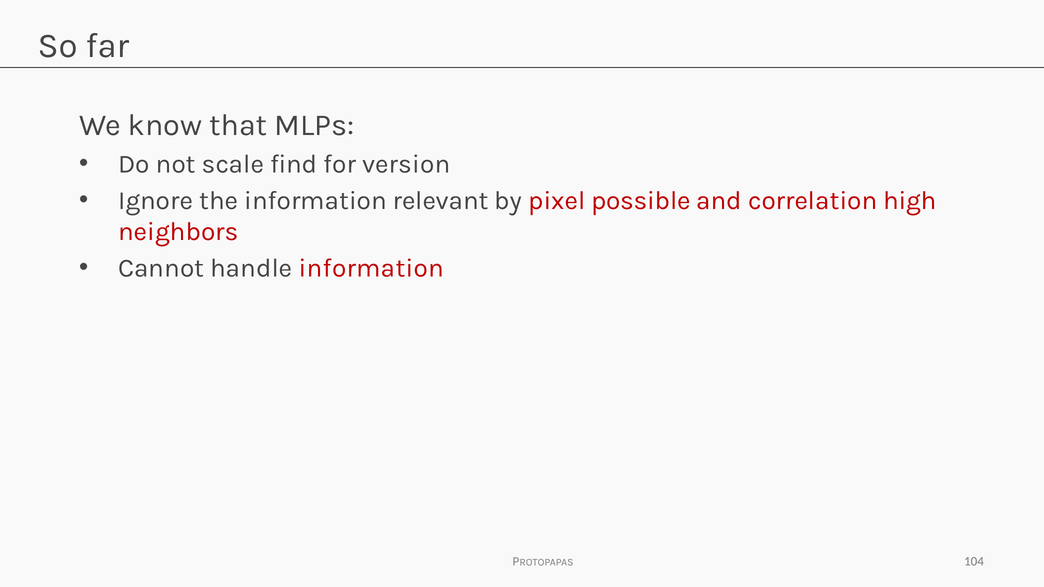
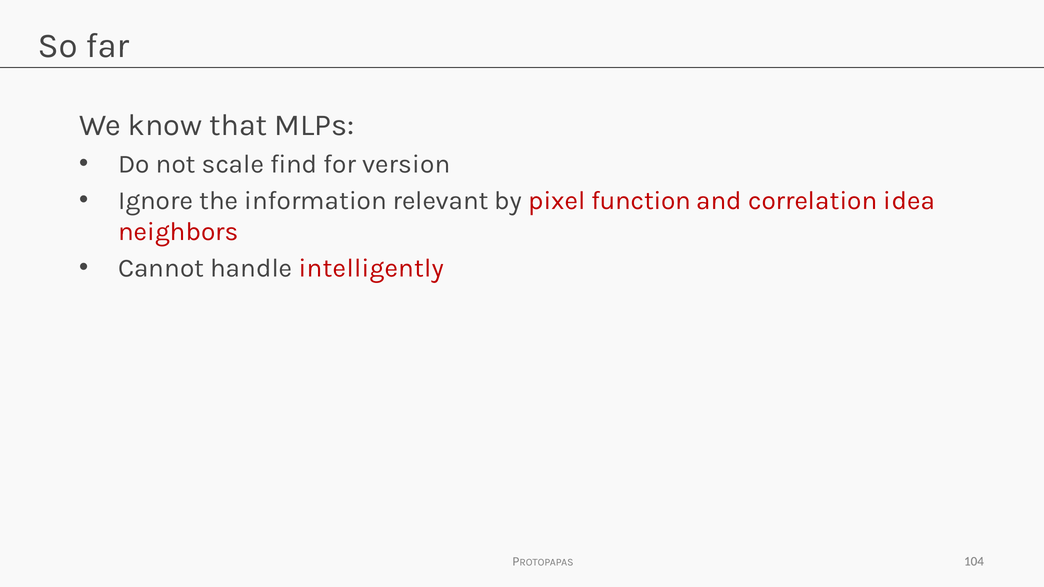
possible: possible -> function
high: high -> idea
handle information: information -> intelligently
